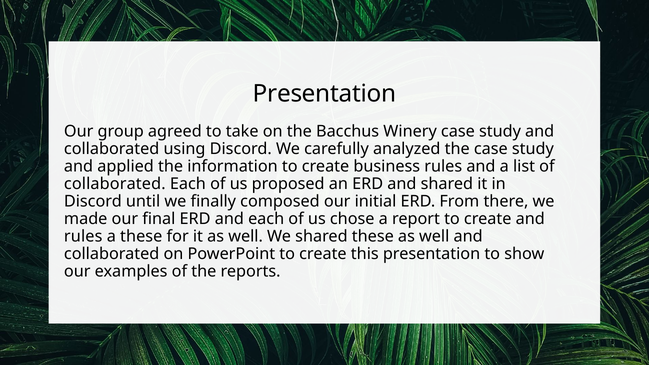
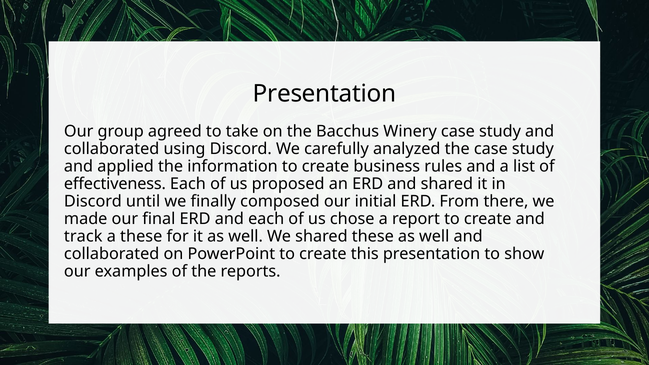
collaborated at (115, 184): collaborated -> effectiveness
rules at (83, 237): rules -> track
